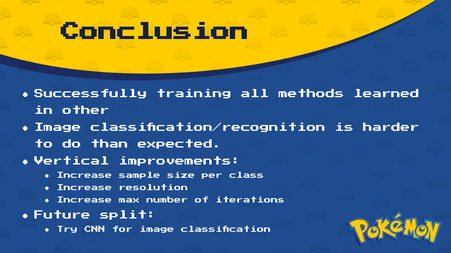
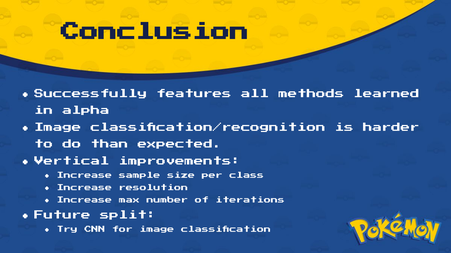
training: training -> features
other: other -> alpha
